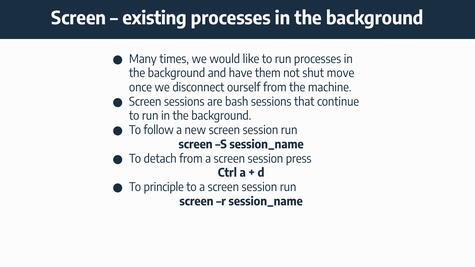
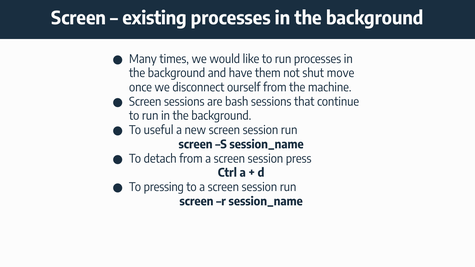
follow: follow -> useful
principle: principle -> pressing
